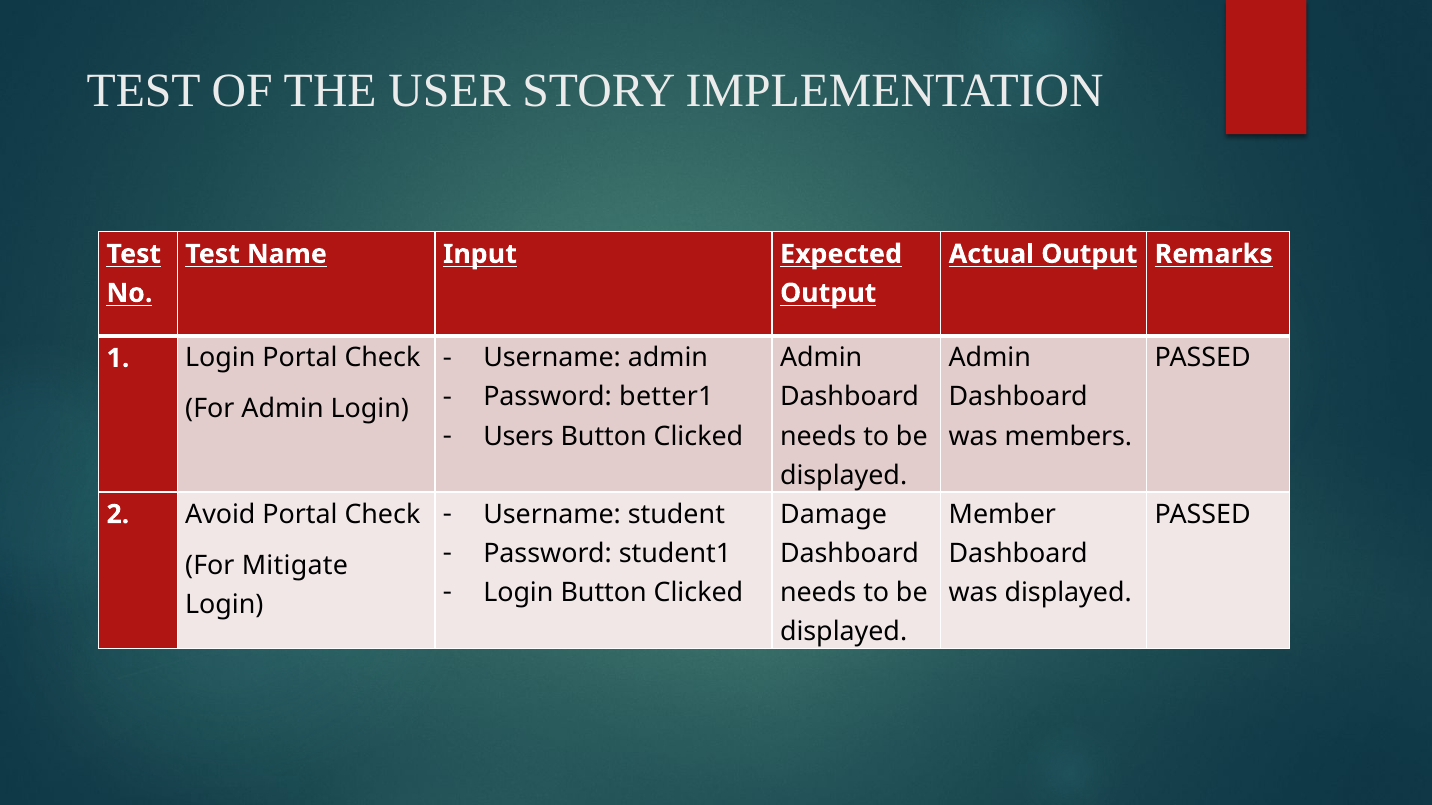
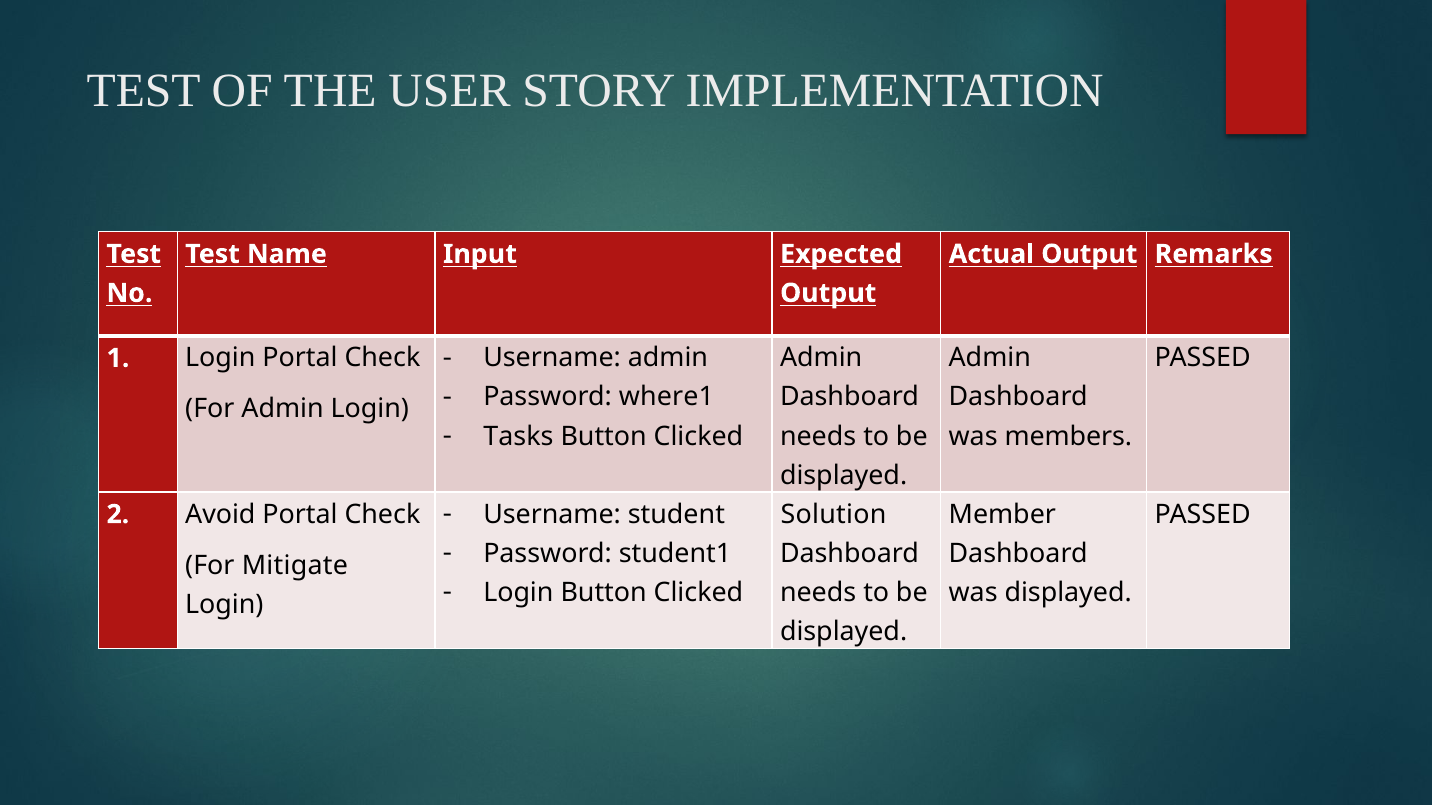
better1: better1 -> where1
Users: Users -> Tasks
Damage: Damage -> Solution
